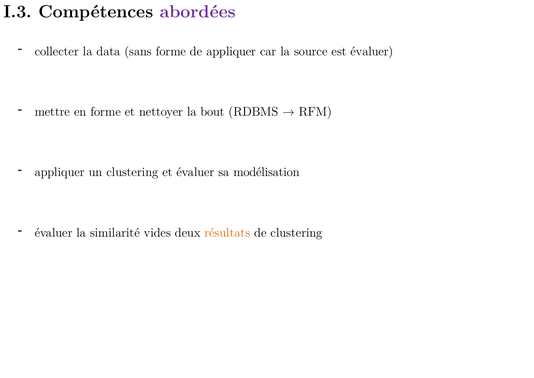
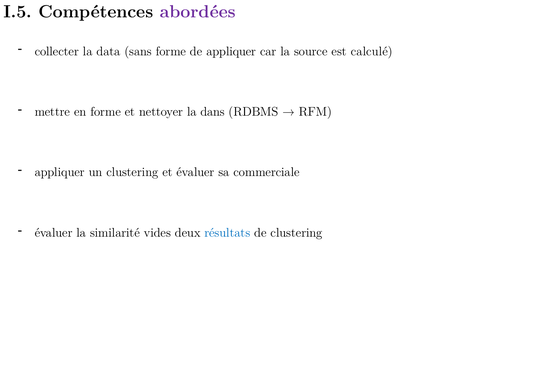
I.3: I.3 -> I.5
est évaluer: évaluer -> calculé
bout: bout -> dans
modélisation: modélisation -> commerciale
résultats colour: orange -> blue
